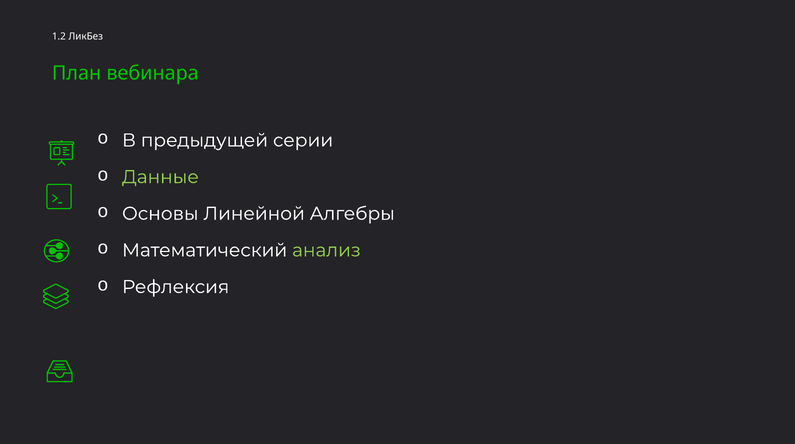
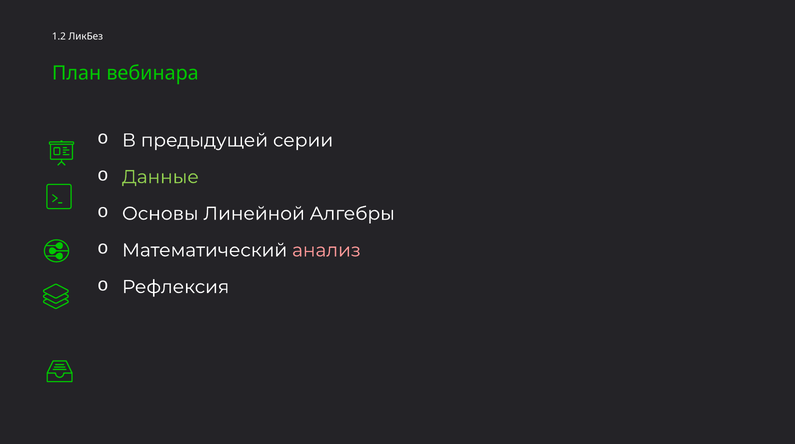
анализ colour: light green -> pink
